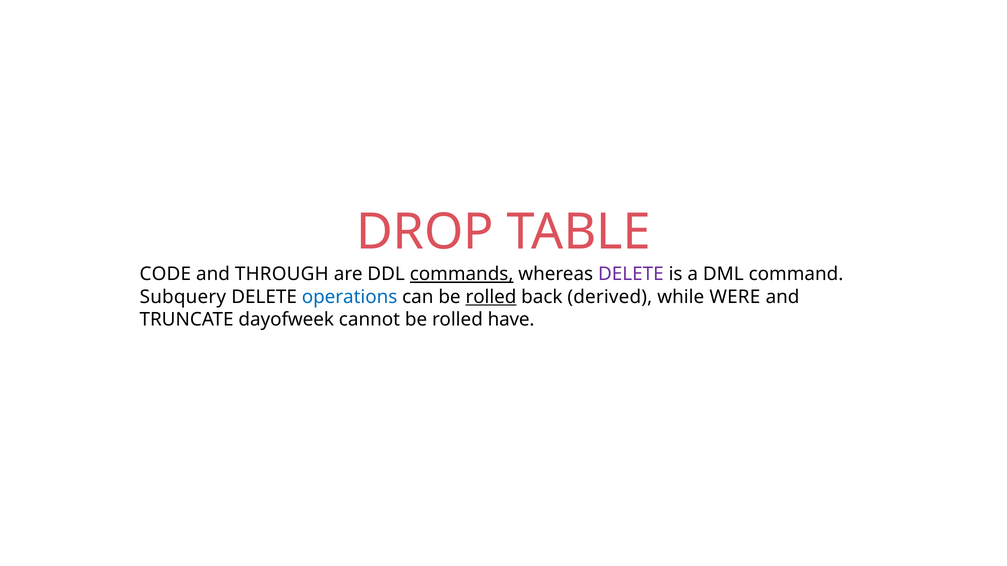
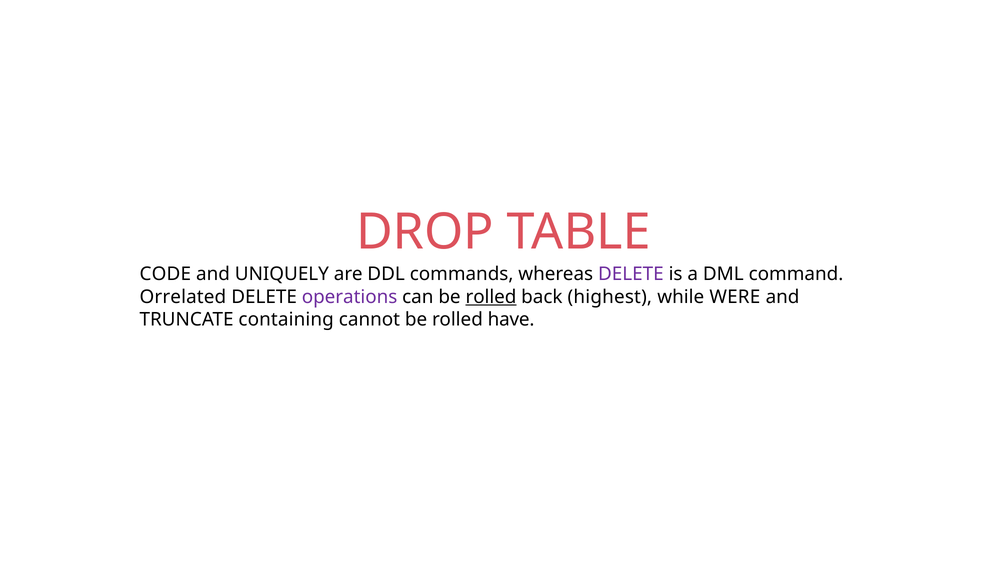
THROUGH: THROUGH -> UNIQUELY
commands underline: present -> none
Subquery: Subquery -> Orrelated
operations colour: blue -> purple
derived: derived -> highest
dayofweek: dayofweek -> containing
